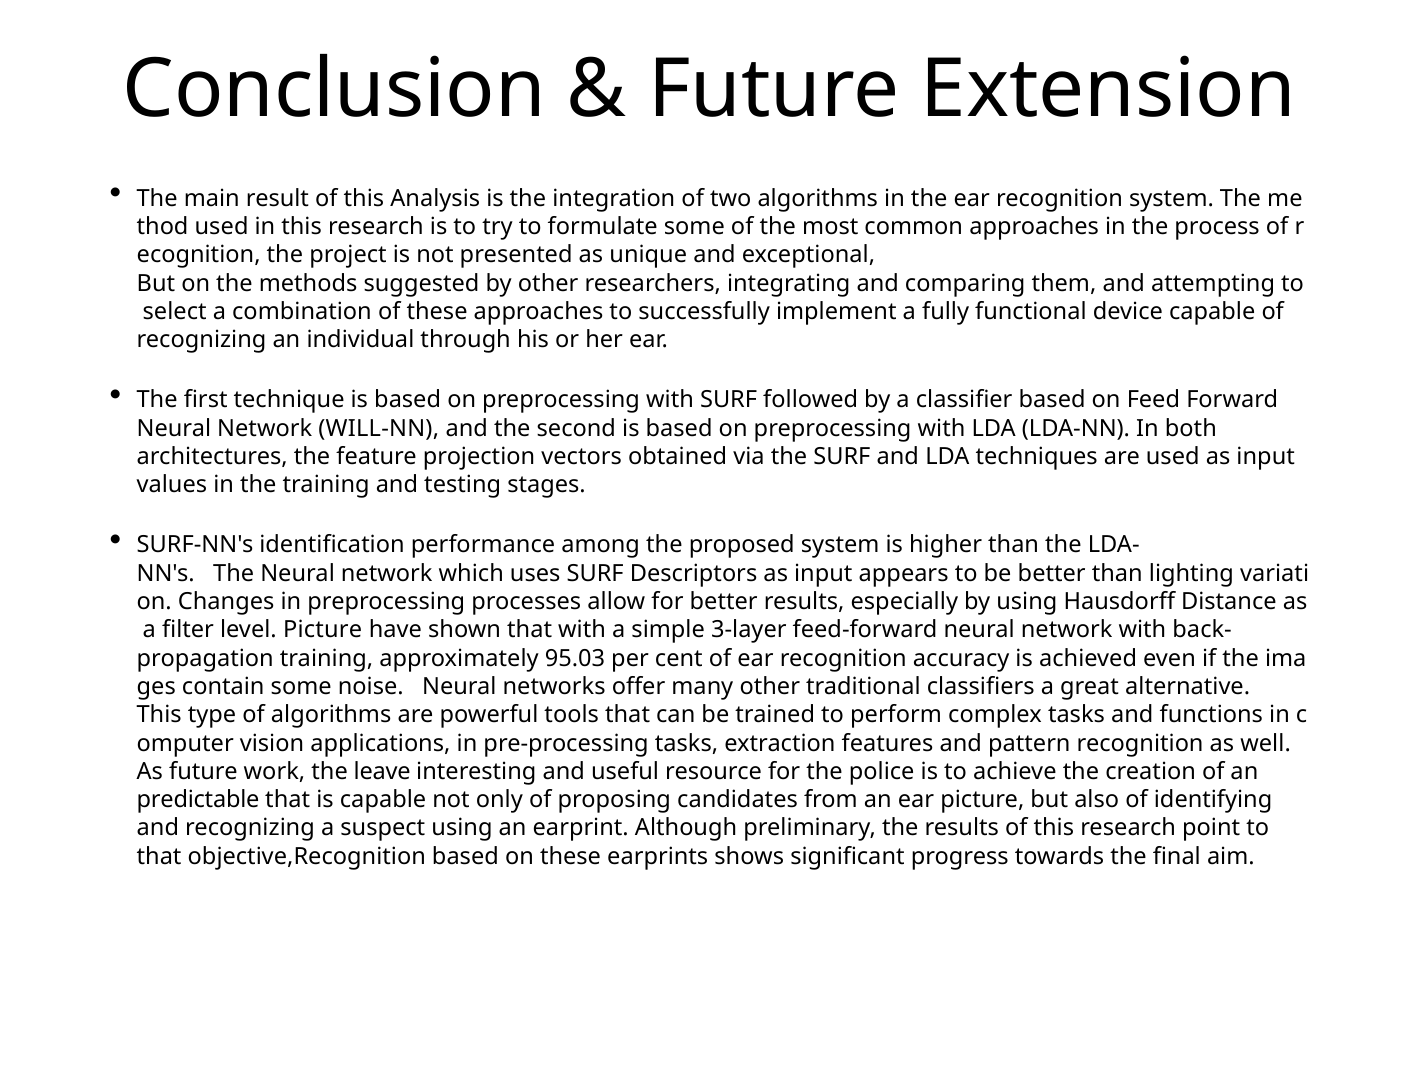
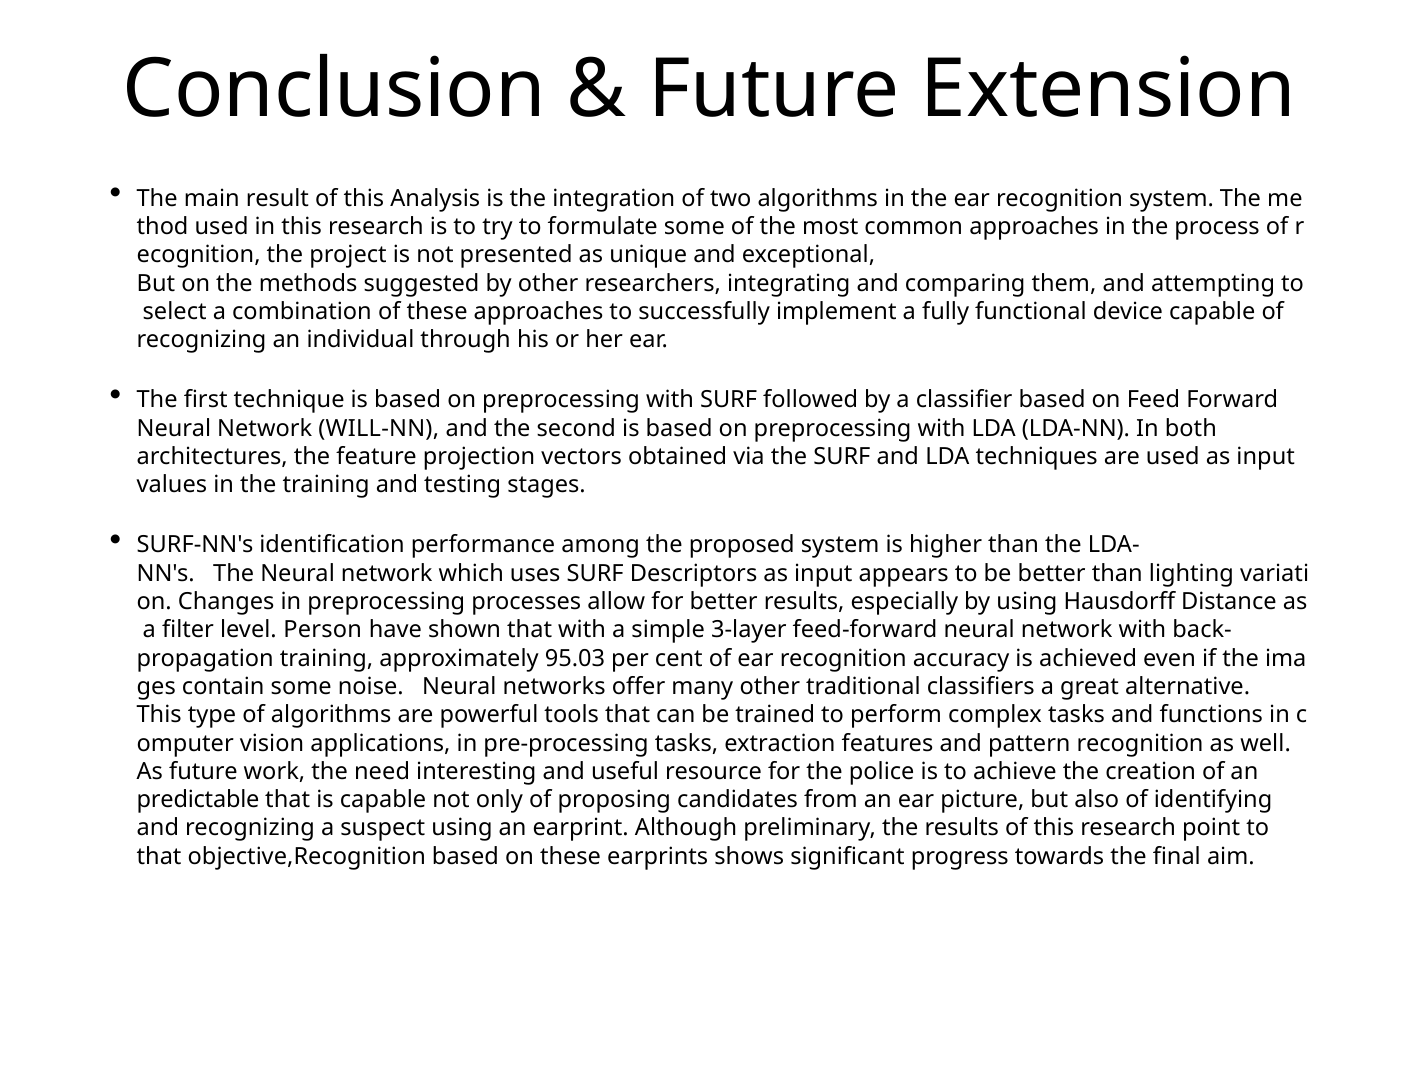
level Picture: Picture -> Person
leave: leave -> need
